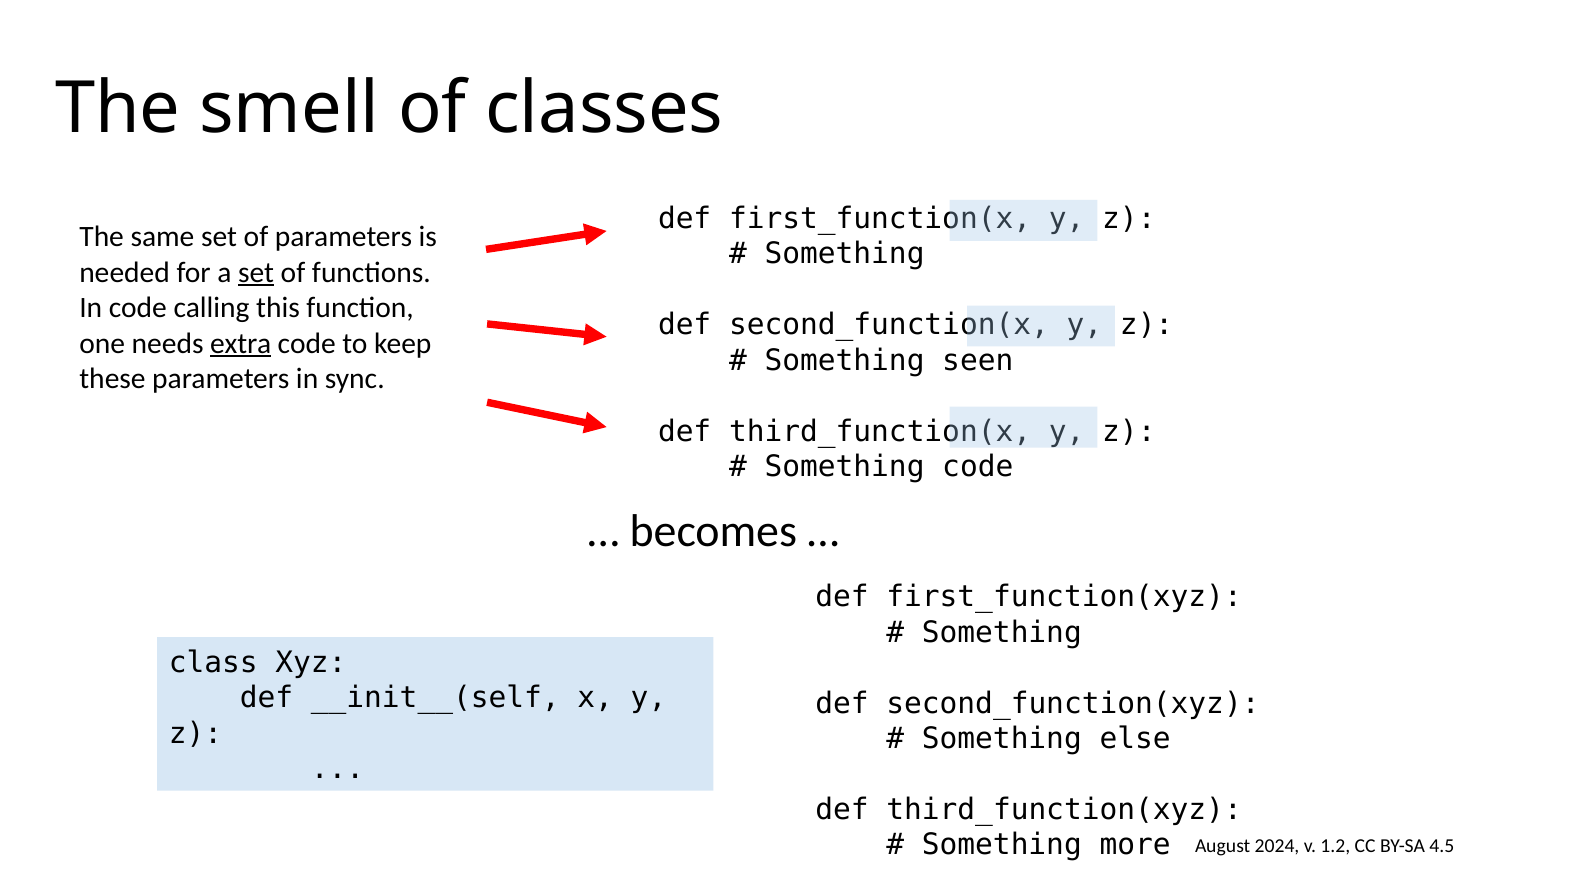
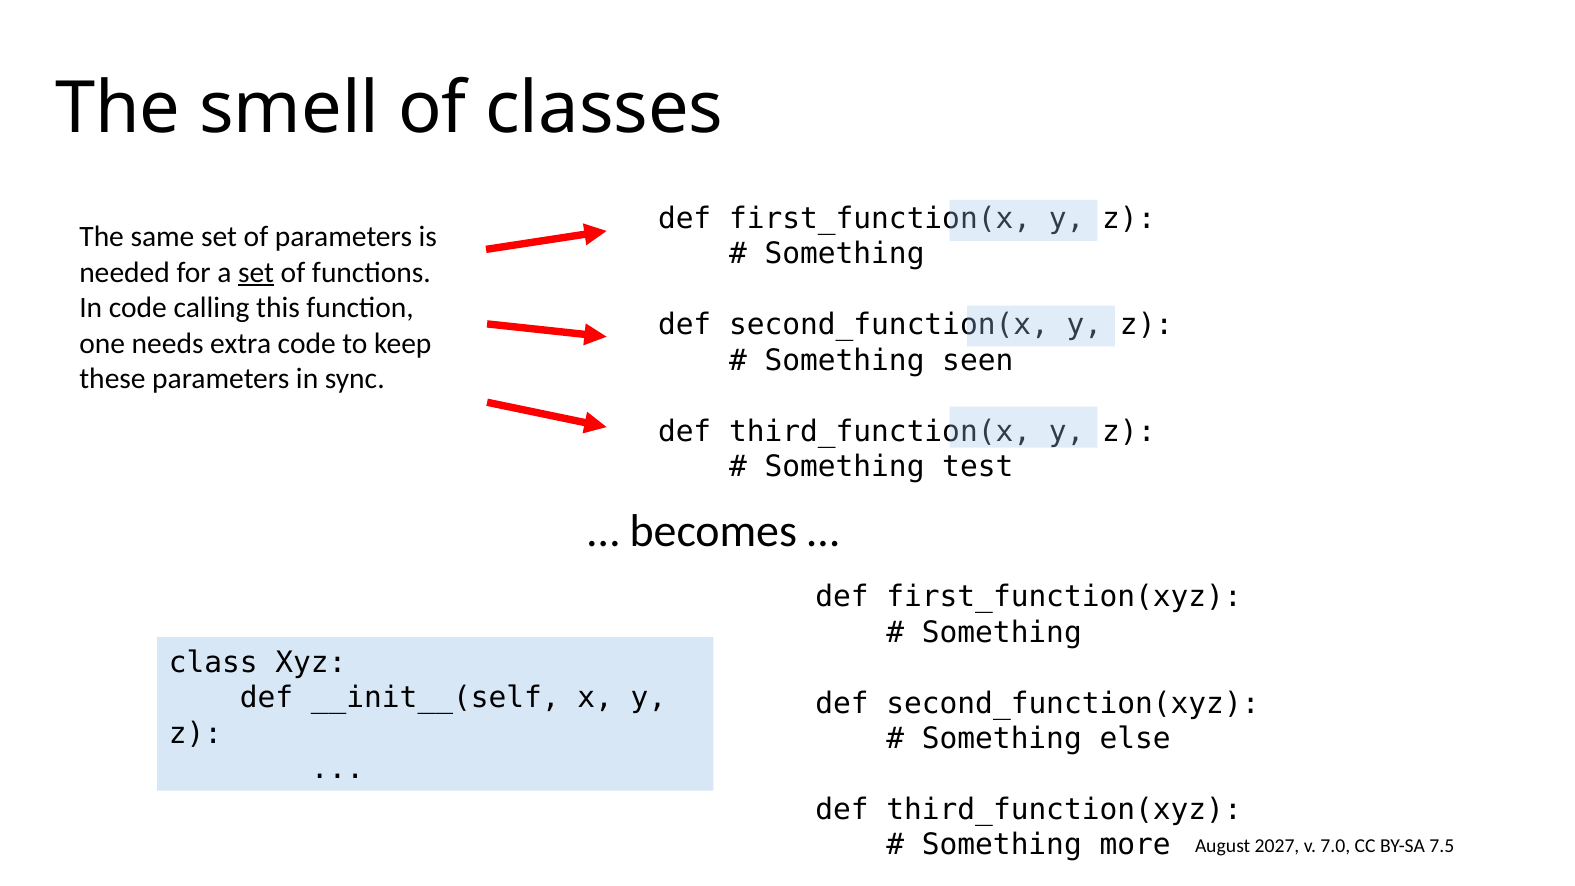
extra underline: present -> none
Something code: code -> test
2024: 2024 -> 2027
1.2: 1.2 -> 7.0
4.5: 4.5 -> 7.5
